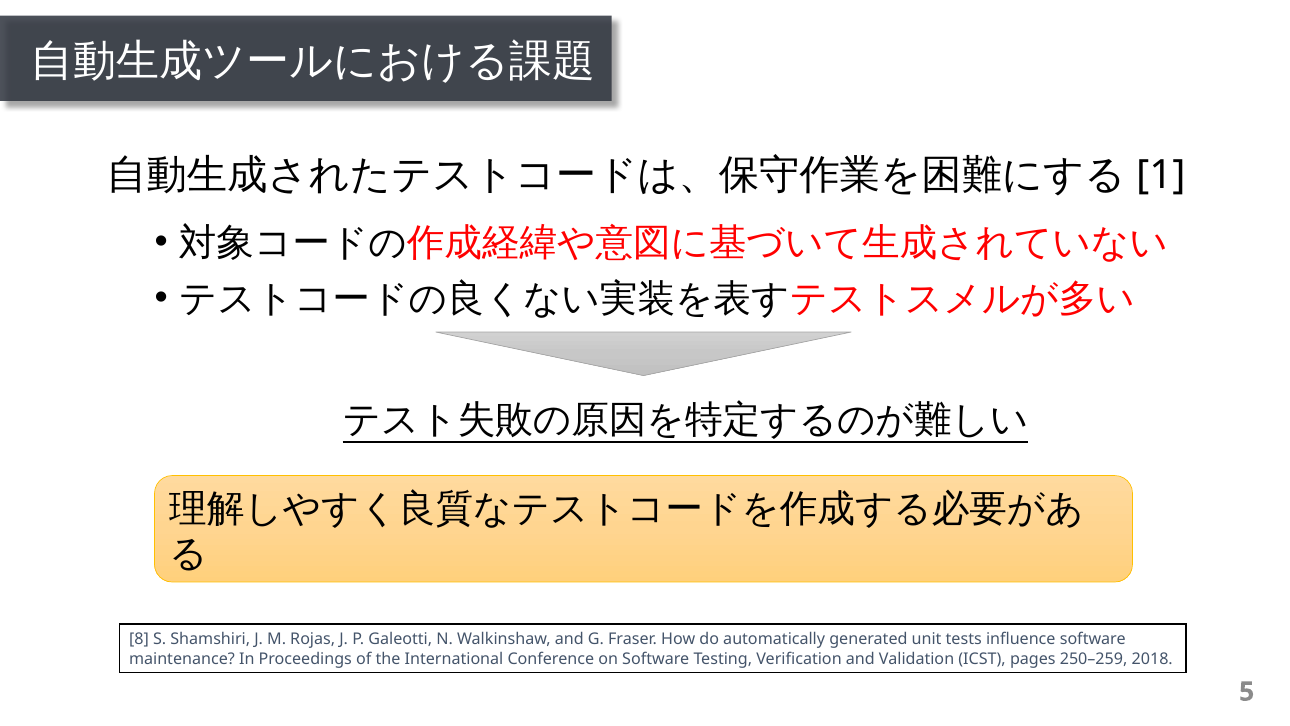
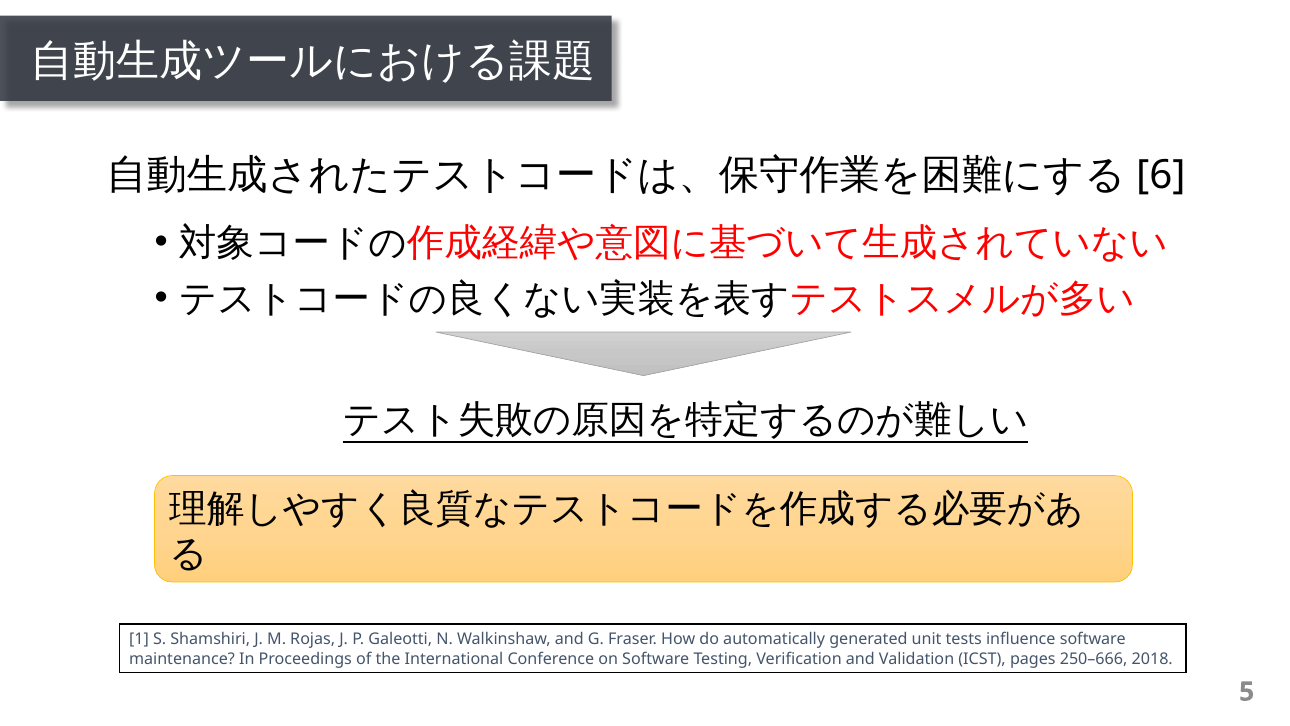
1: 1 -> 6
8: 8 -> 1
250–259: 250–259 -> 250–666
